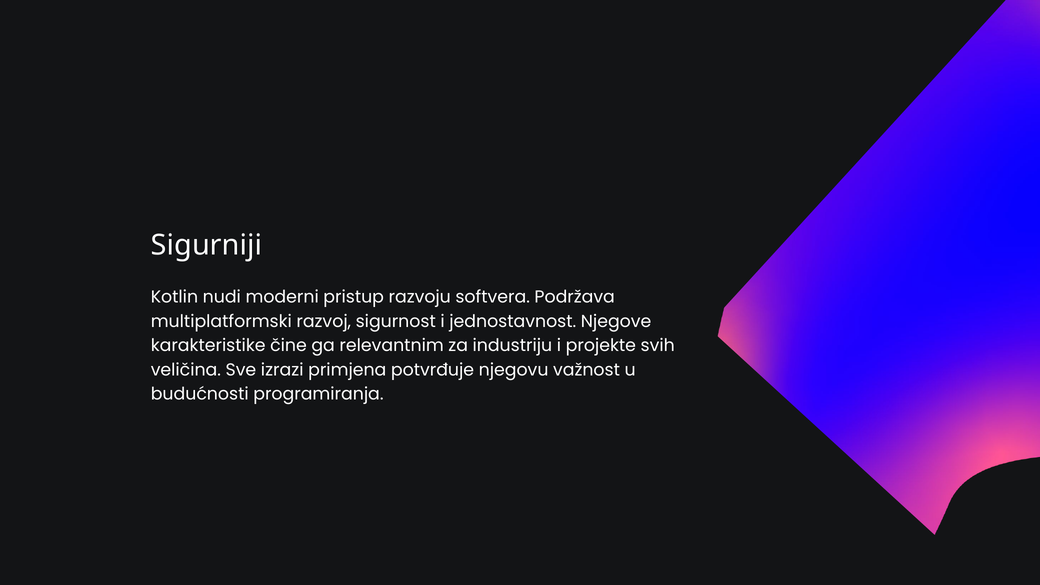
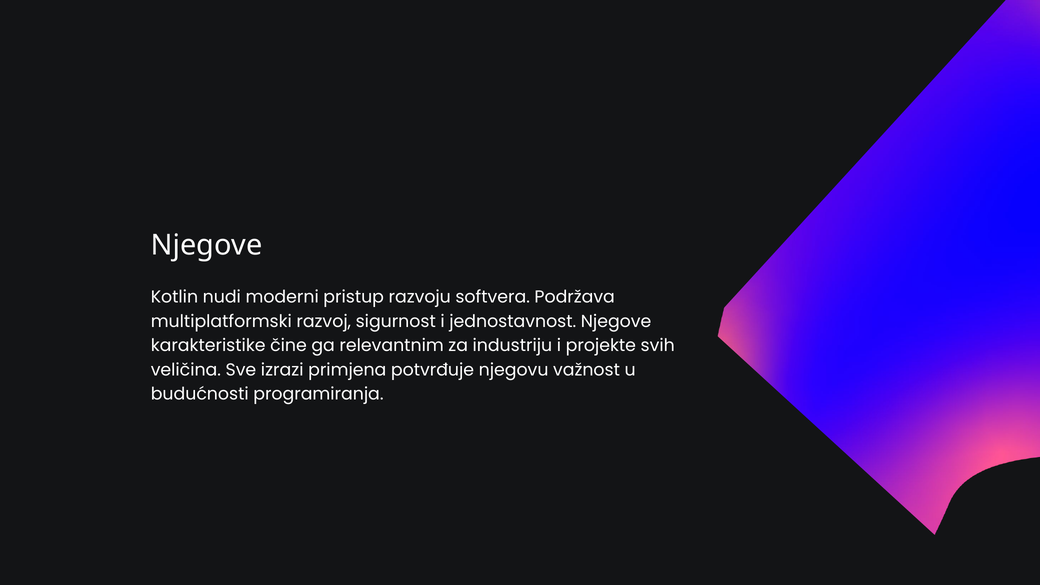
Sigurniji at (207, 245): Sigurniji -> Njegove
